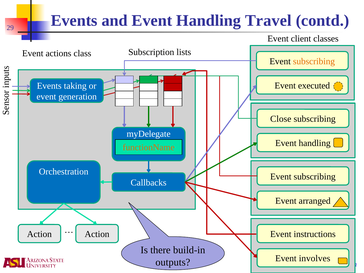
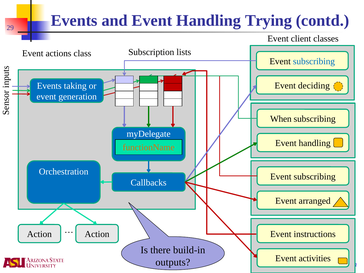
Travel: Travel -> Trying
subscribing at (314, 61) colour: orange -> blue
executed: executed -> deciding
Close: Close -> When
involves: involves -> activities
